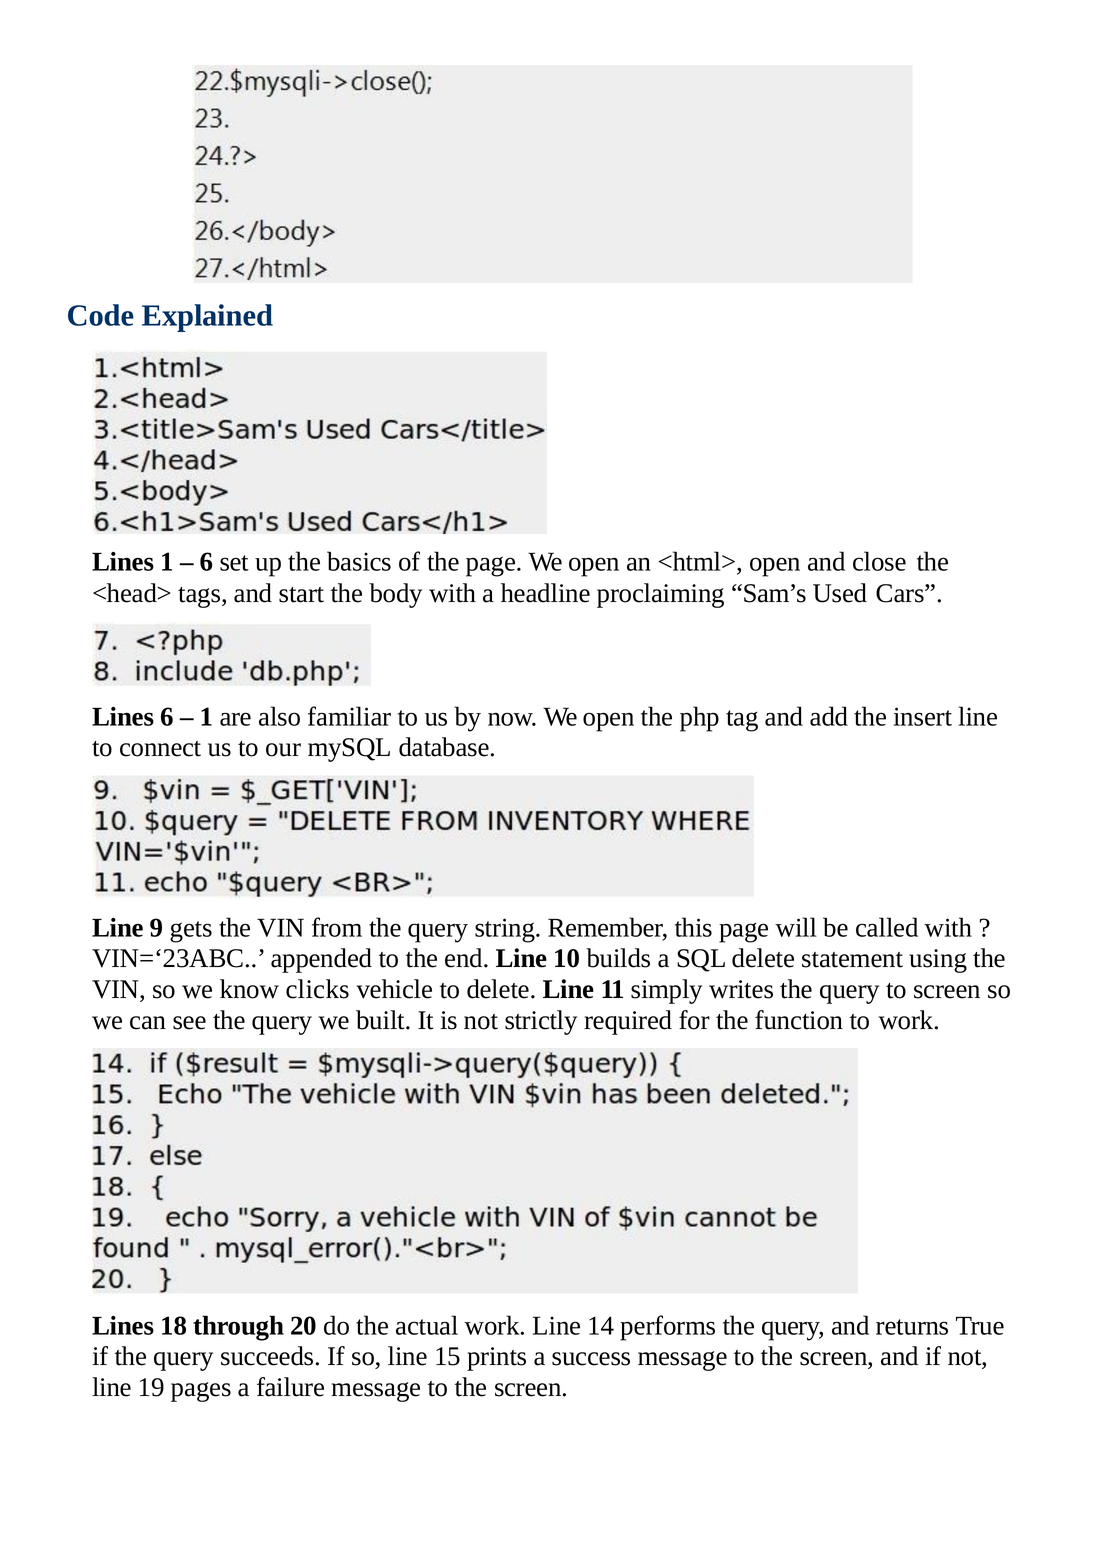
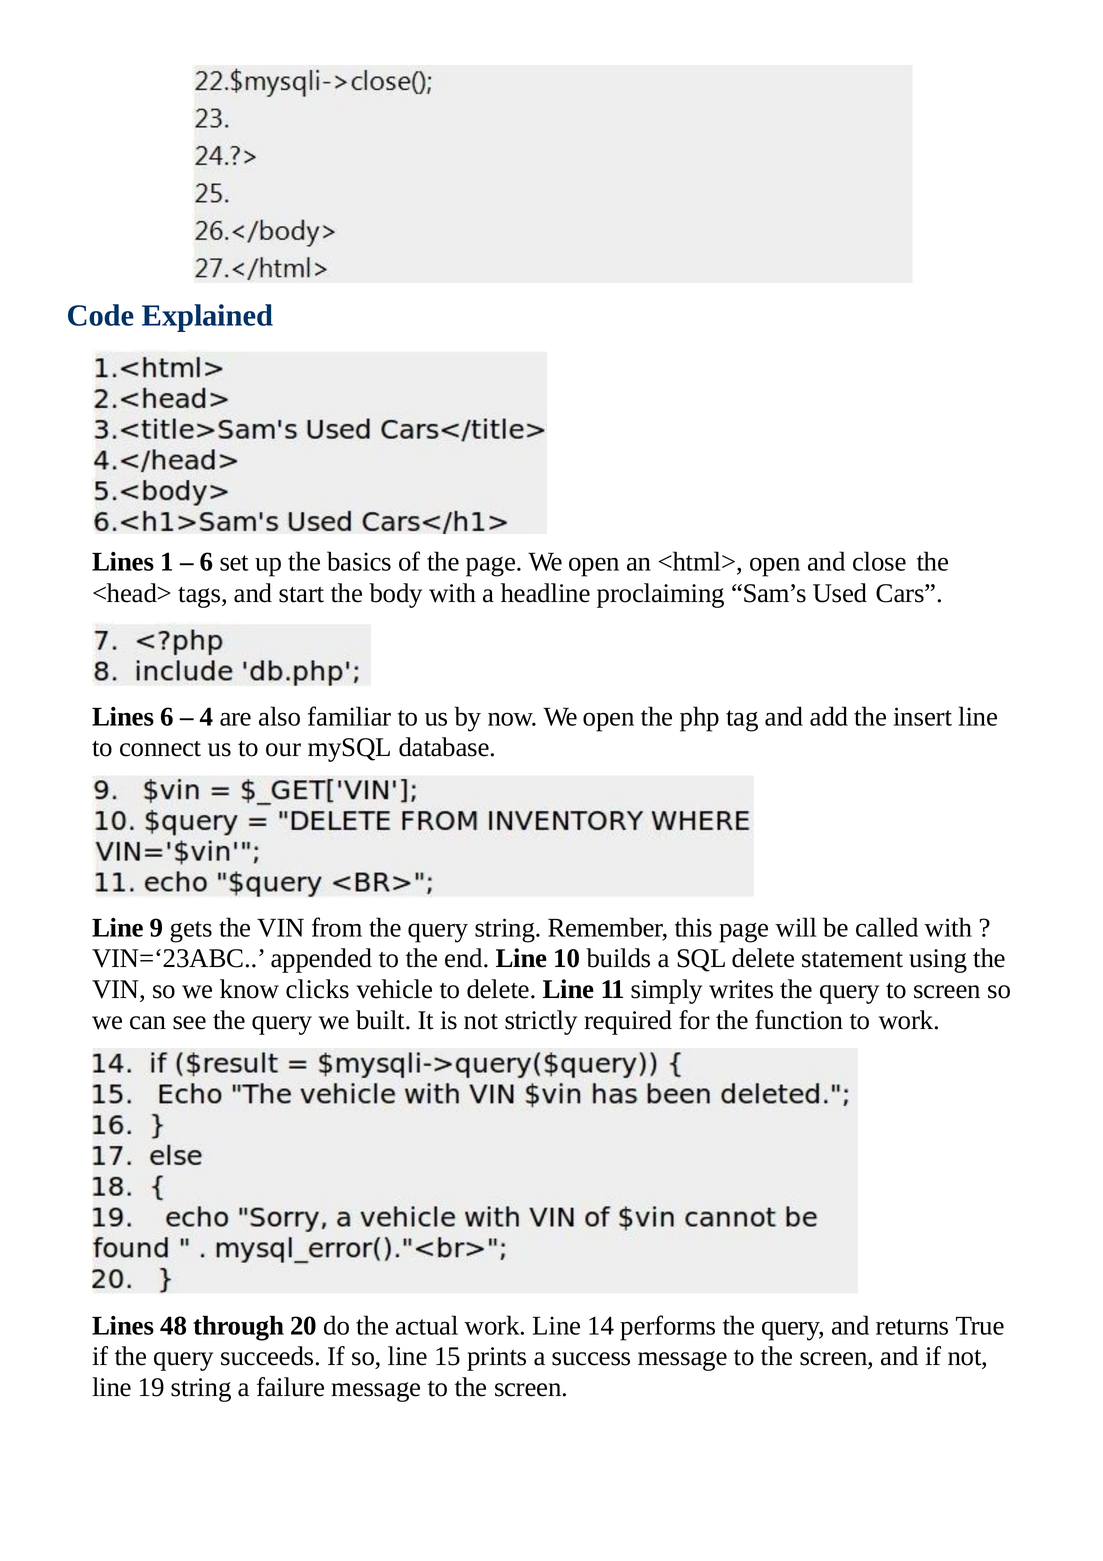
1 at (207, 717): 1 -> 4
18: 18 -> 48
19 pages: pages -> string
